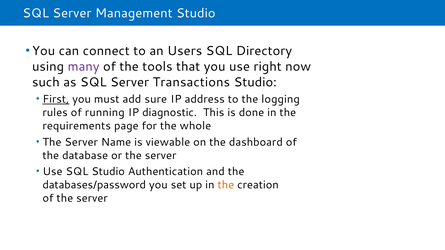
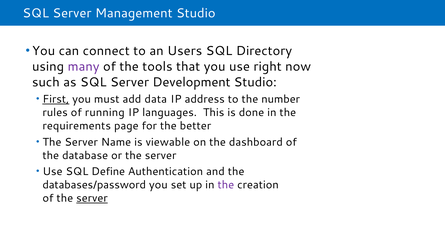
Transactions: Transactions -> Development
sure: sure -> data
logging: logging -> number
diagnostic: diagnostic -> languages
whole: whole -> better
SQL Studio: Studio -> Define
the at (226, 185) colour: orange -> purple
server at (92, 198) underline: none -> present
